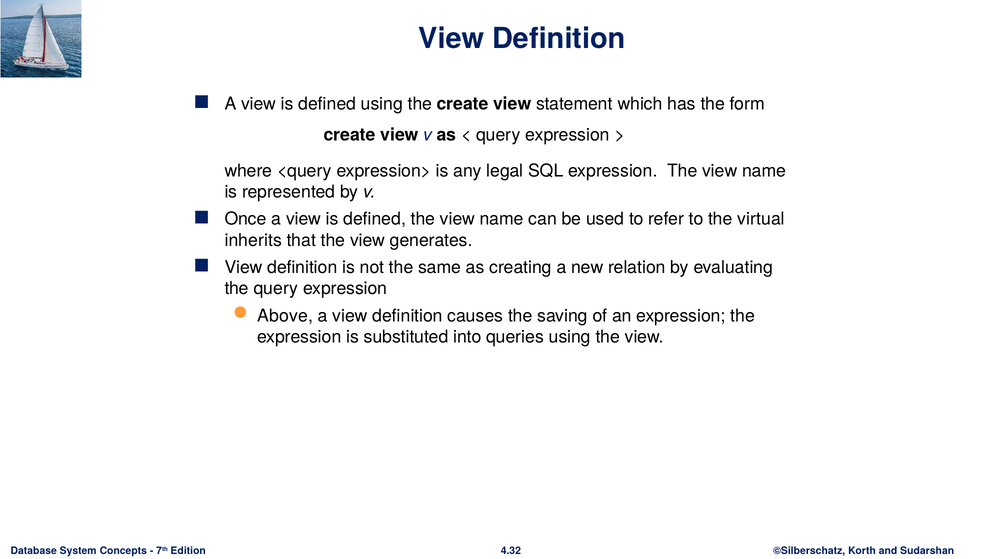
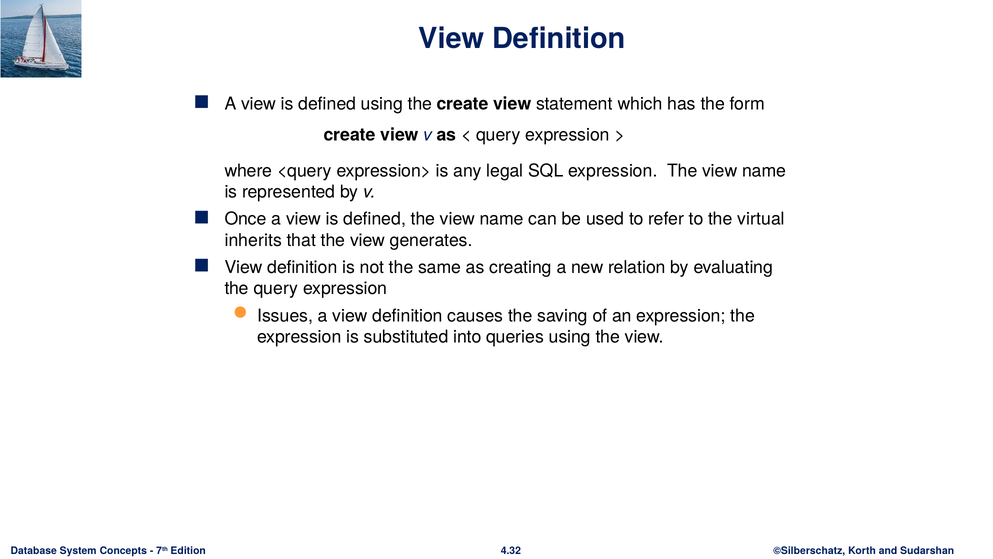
Above: Above -> Issues
